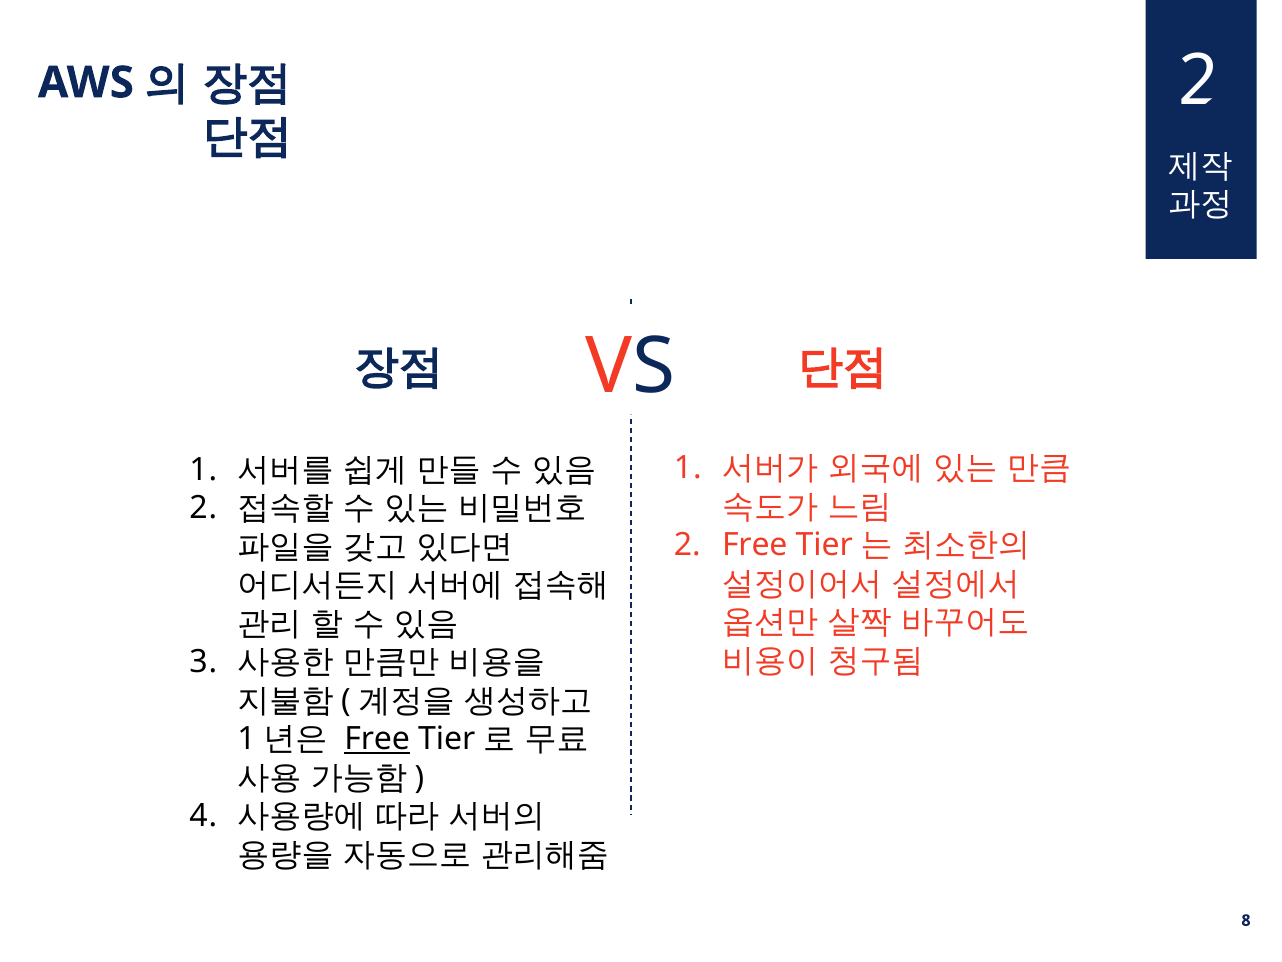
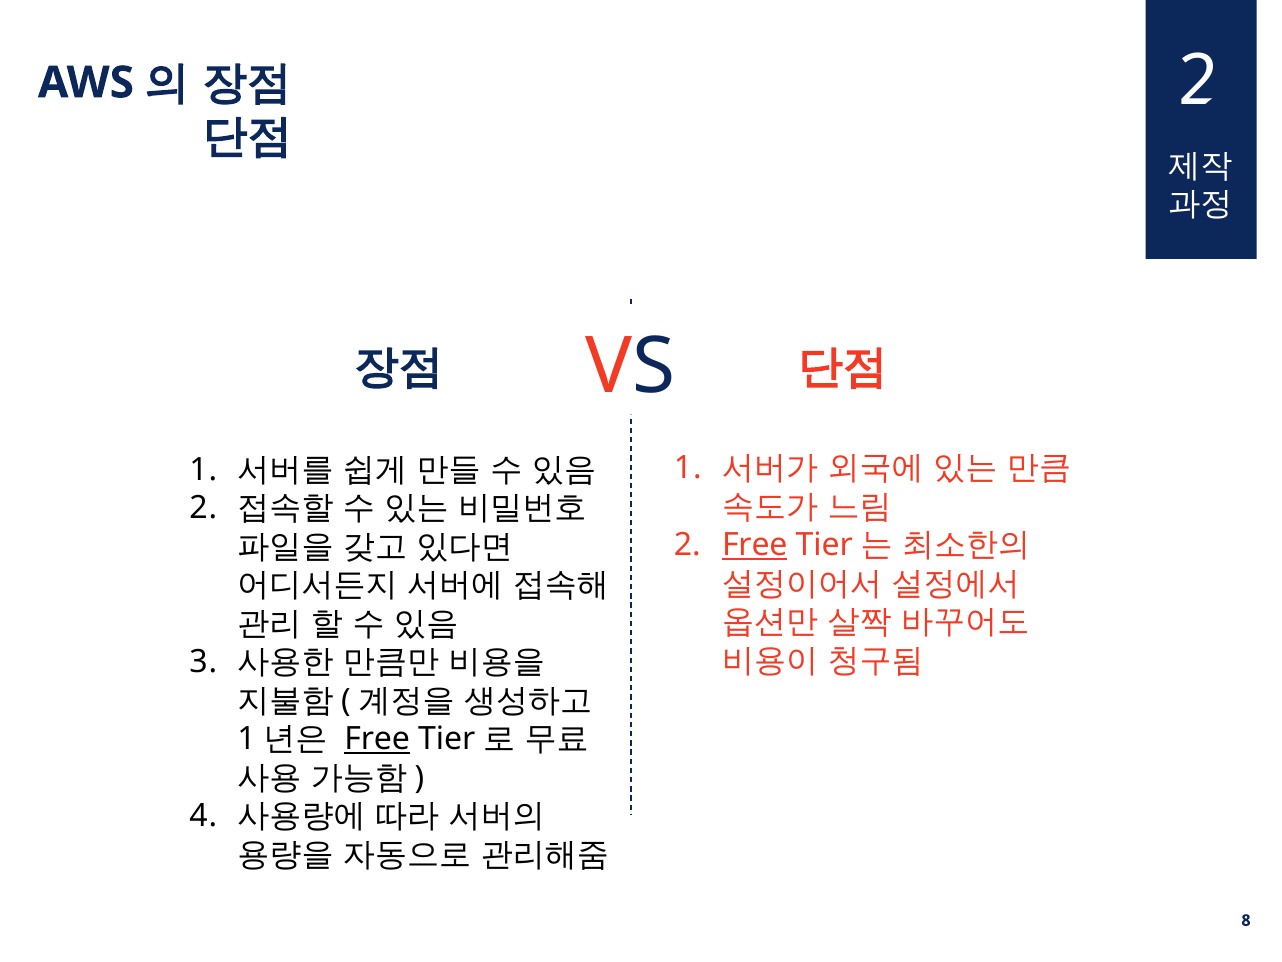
Free at (755, 545) underline: none -> present
